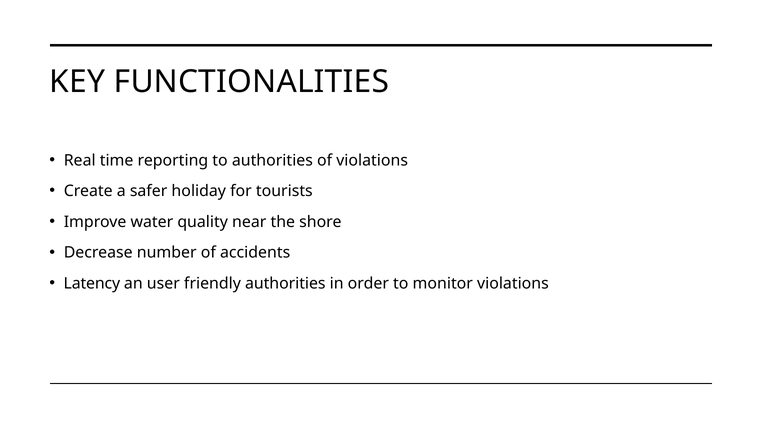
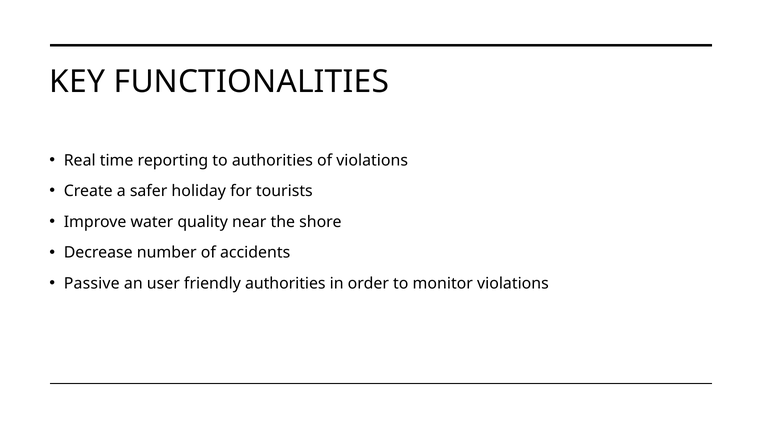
Latency: Latency -> Passive
